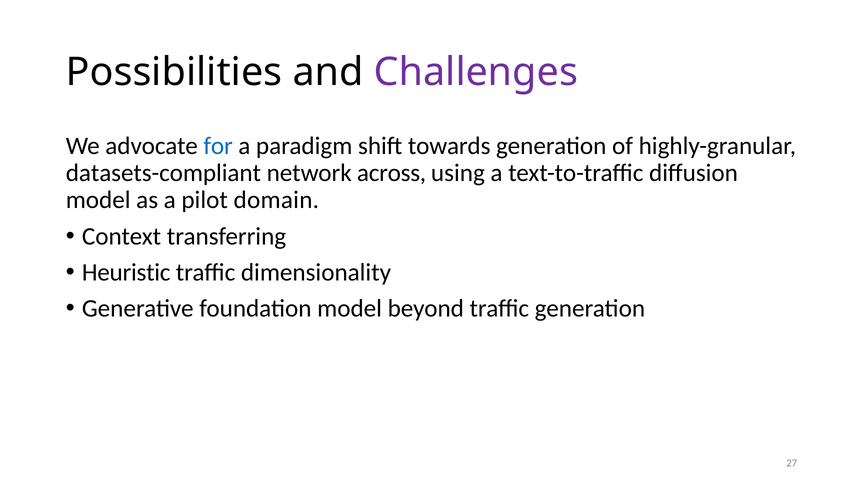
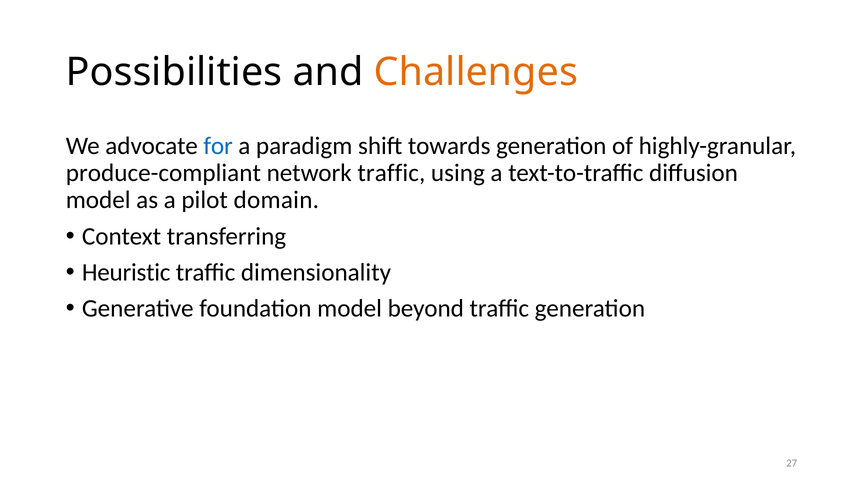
Challenges colour: purple -> orange
datasets-compliant: datasets-compliant -> produce-compliant
network across: across -> traffic
